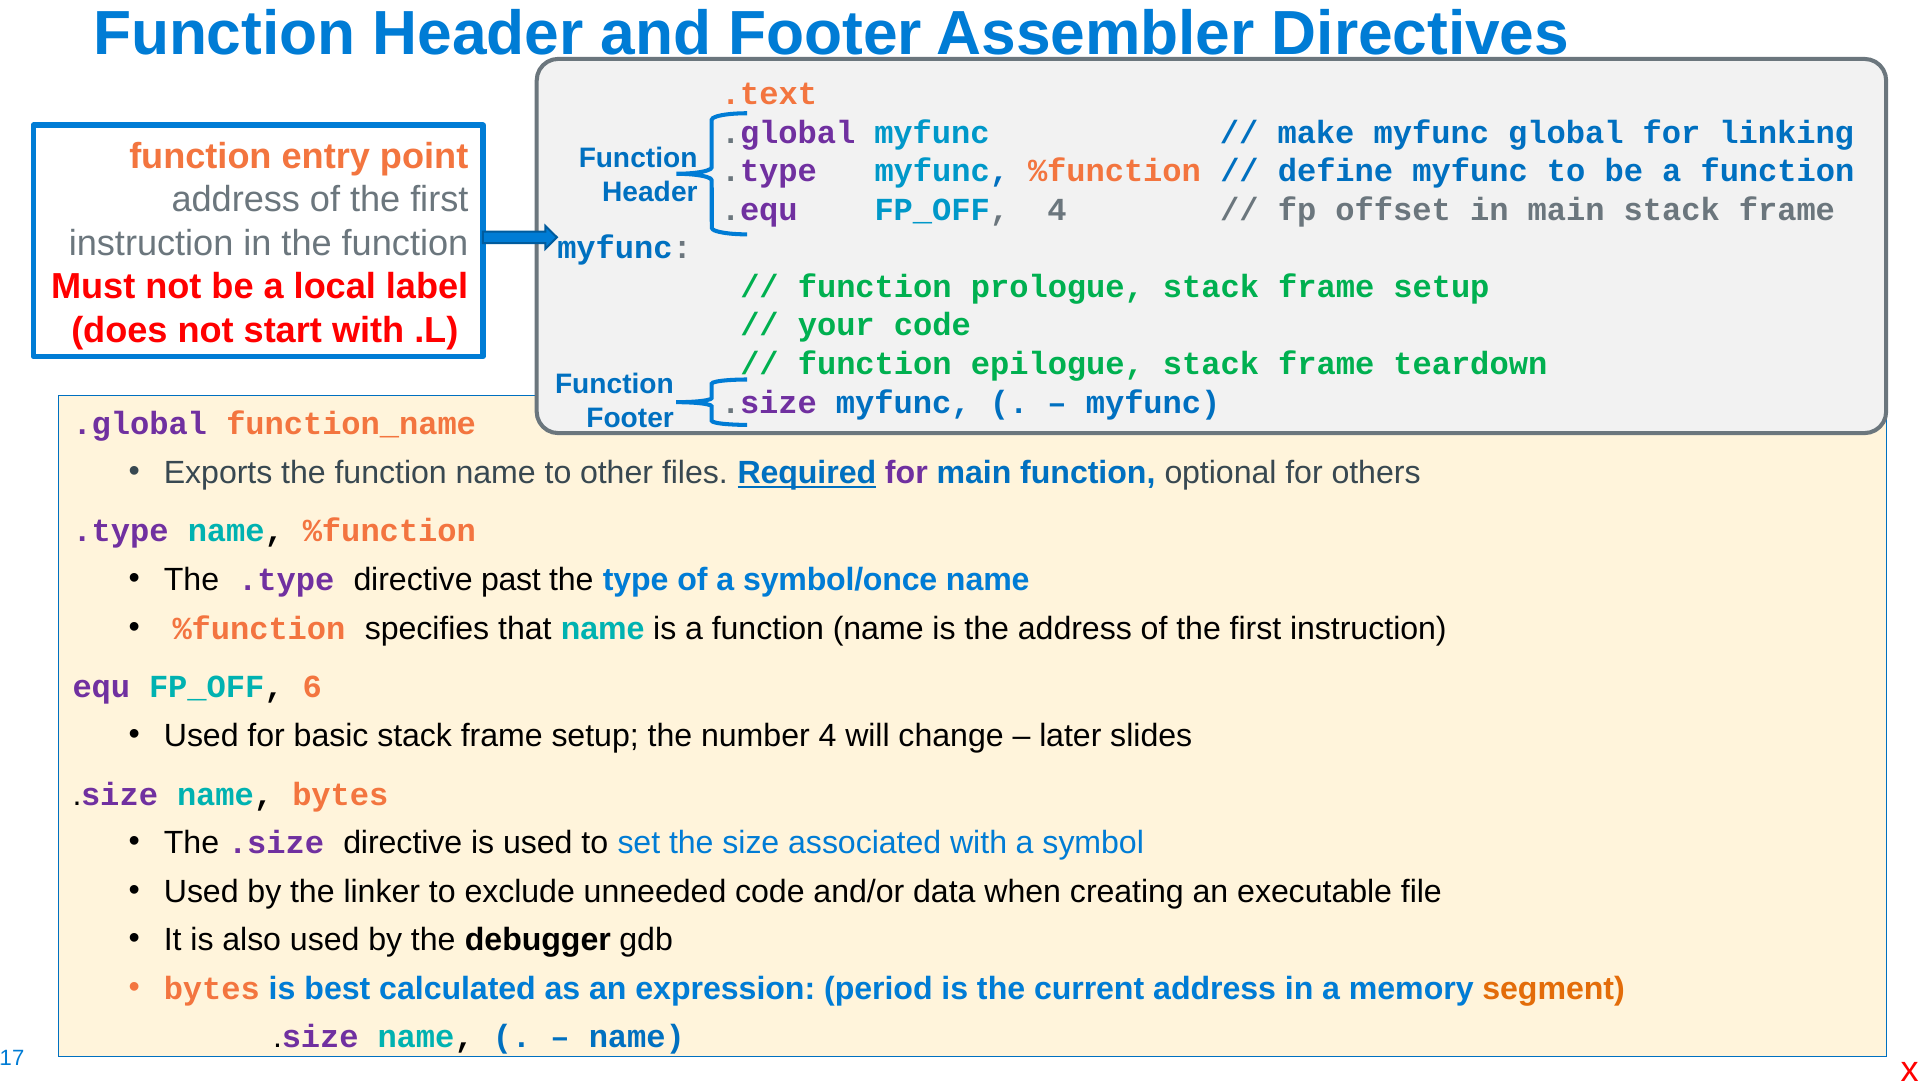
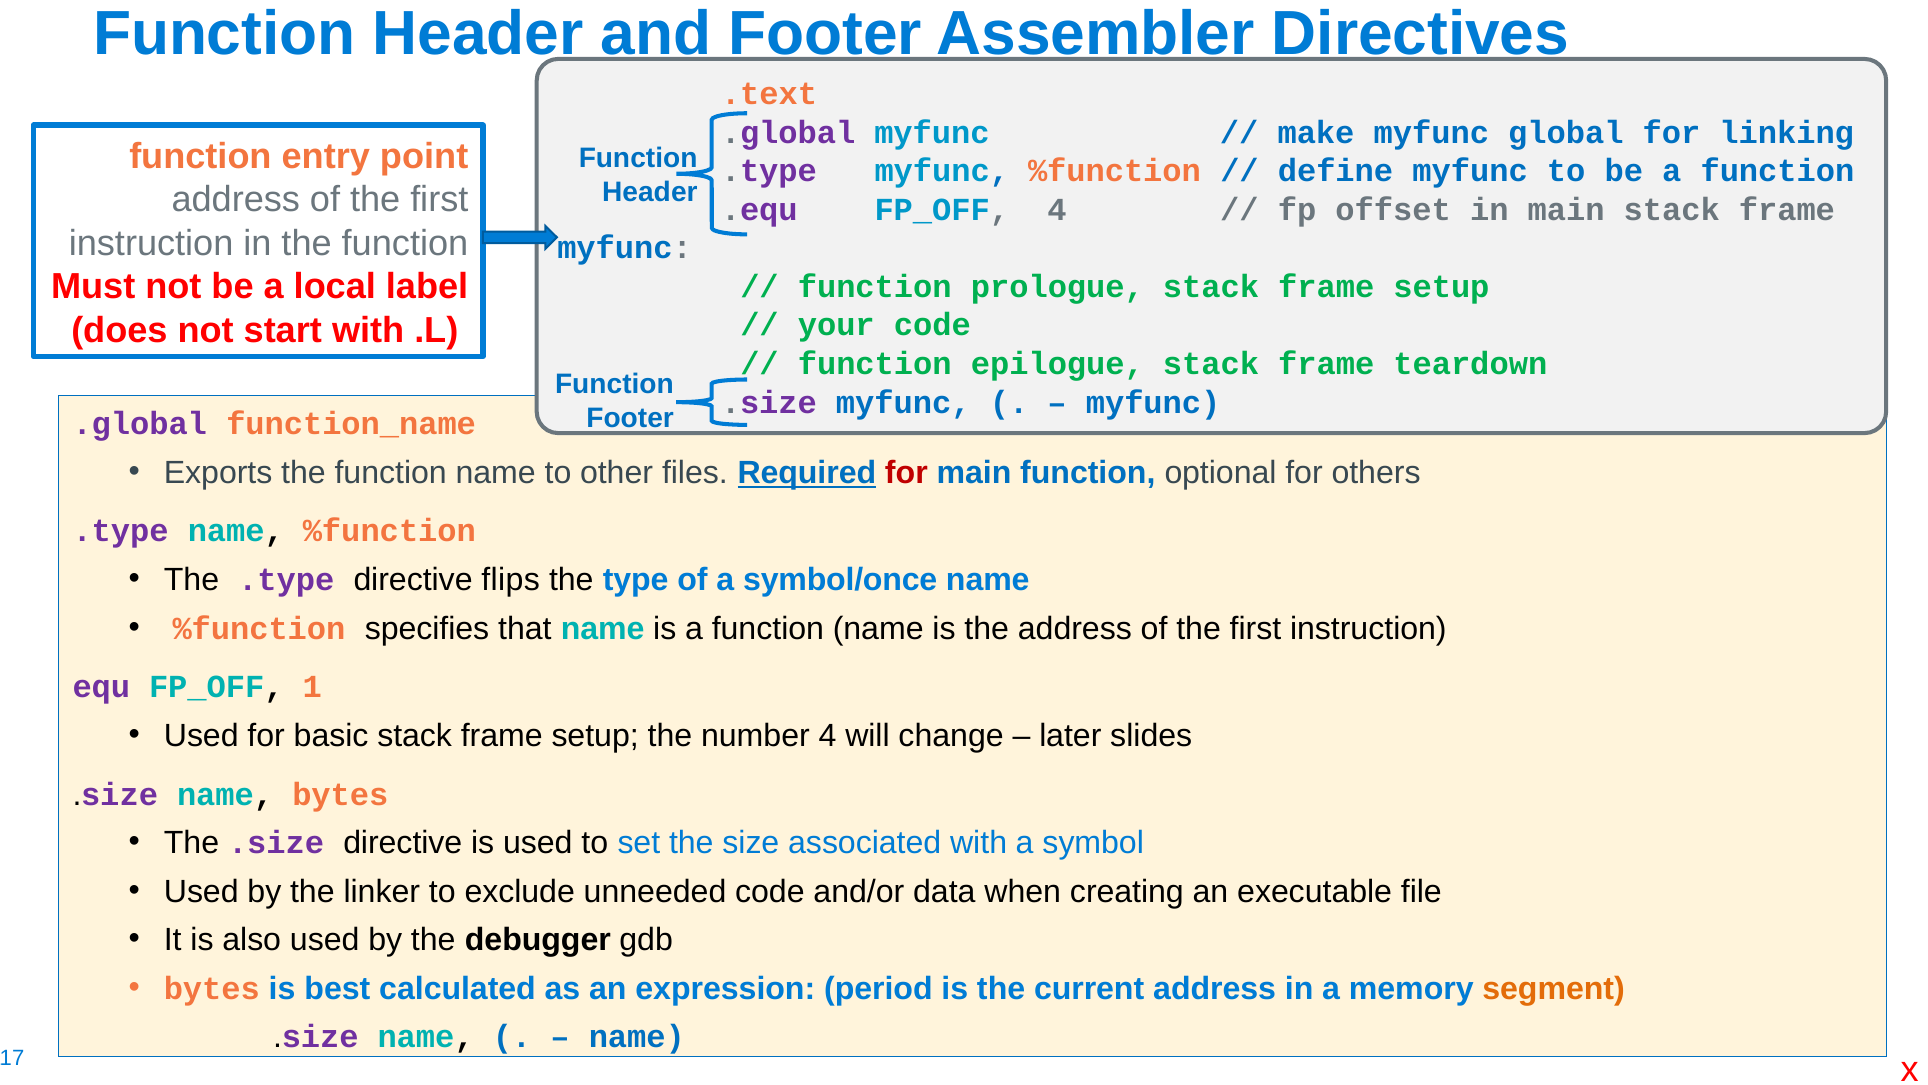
for at (906, 473) colour: purple -> red
past: past -> flips
6: 6 -> 1
